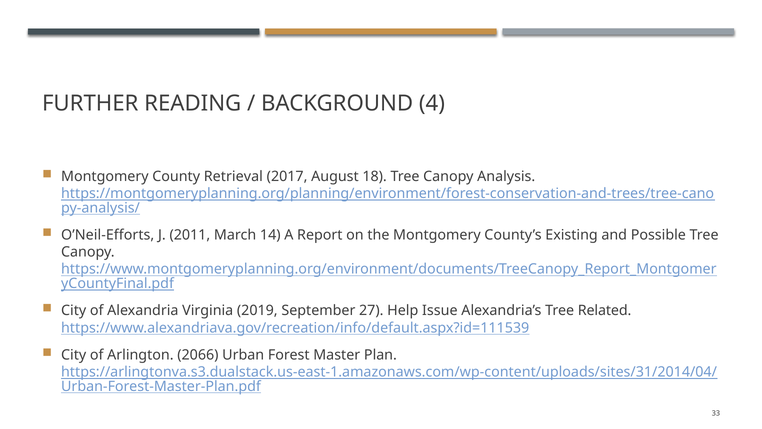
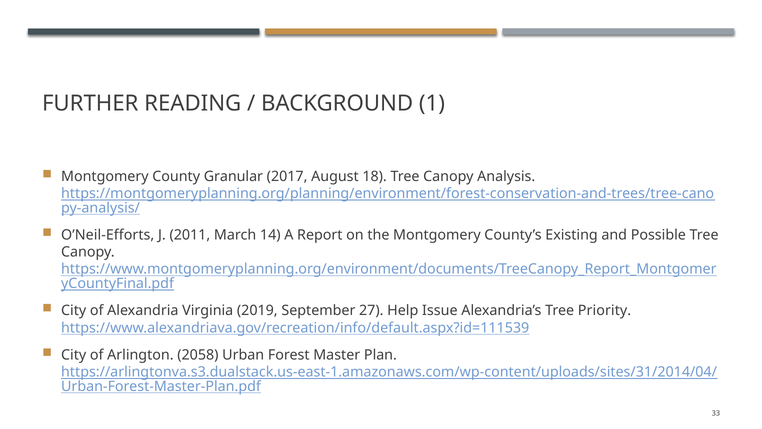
4: 4 -> 1
Retrieval: Retrieval -> Granular
Related: Related -> Priority
2066: 2066 -> 2058
